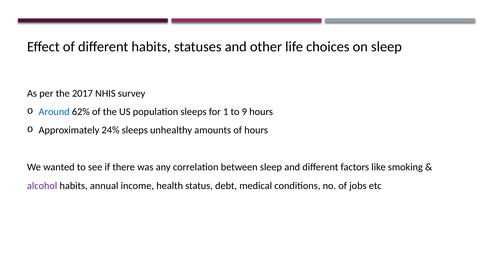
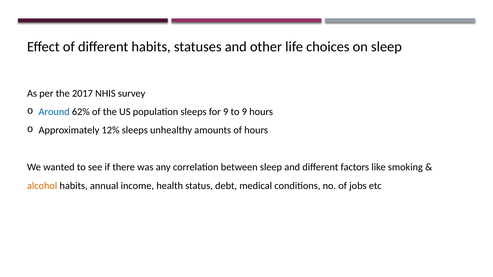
for 1: 1 -> 9
24%: 24% -> 12%
alcohol colour: purple -> orange
